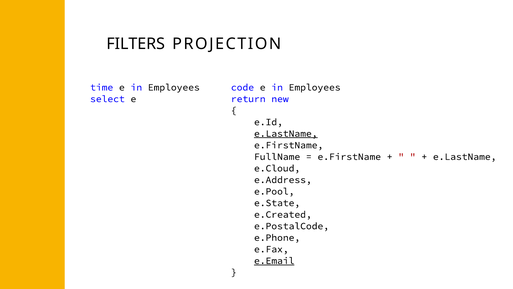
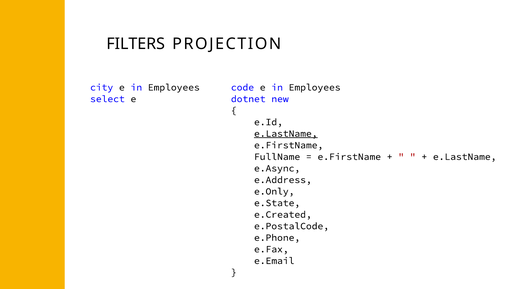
time: time -> city
return: return -> dotnet
e.Cloud: e.Cloud -> e.Async
e.Pool: e.Pool -> e.Only
e.Email underline: present -> none
